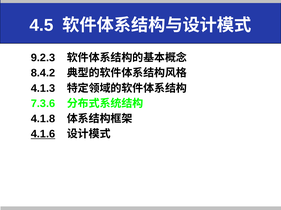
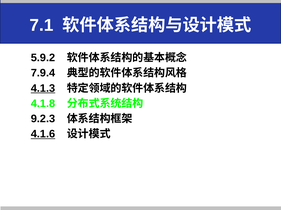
4.5: 4.5 -> 7.1
9.2.3: 9.2.3 -> 5.9.2
8.4.2: 8.4.2 -> 7.9.4
4.1.3 underline: none -> present
7.3.6: 7.3.6 -> 4.1.8
4.1.8: 4.1.8 -> 9.2.3
